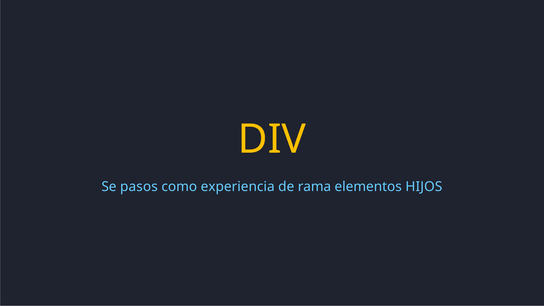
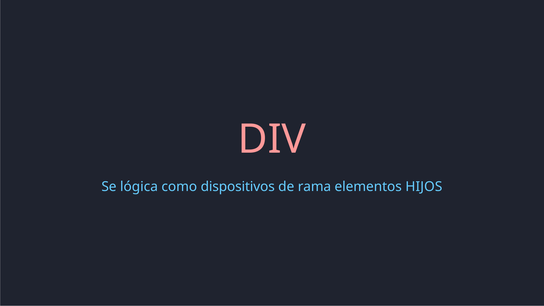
DIV colour: yellow -> pink
pasos: pasos -> lógica
experiencia: experiencia -> dispositivos
